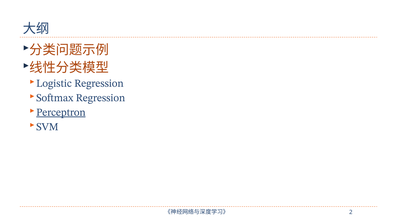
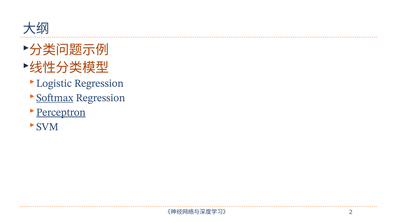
Softmax underline: none -> present
